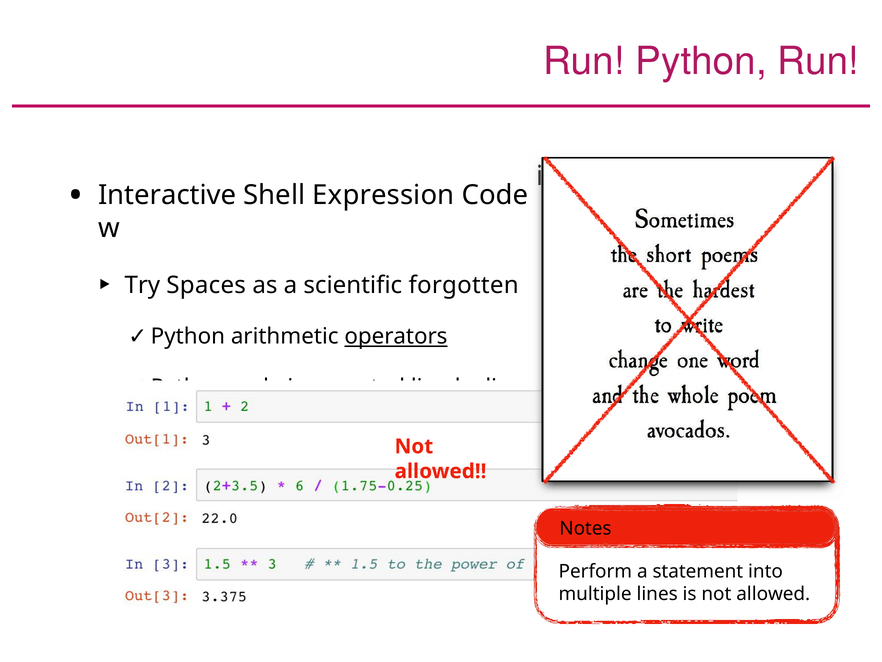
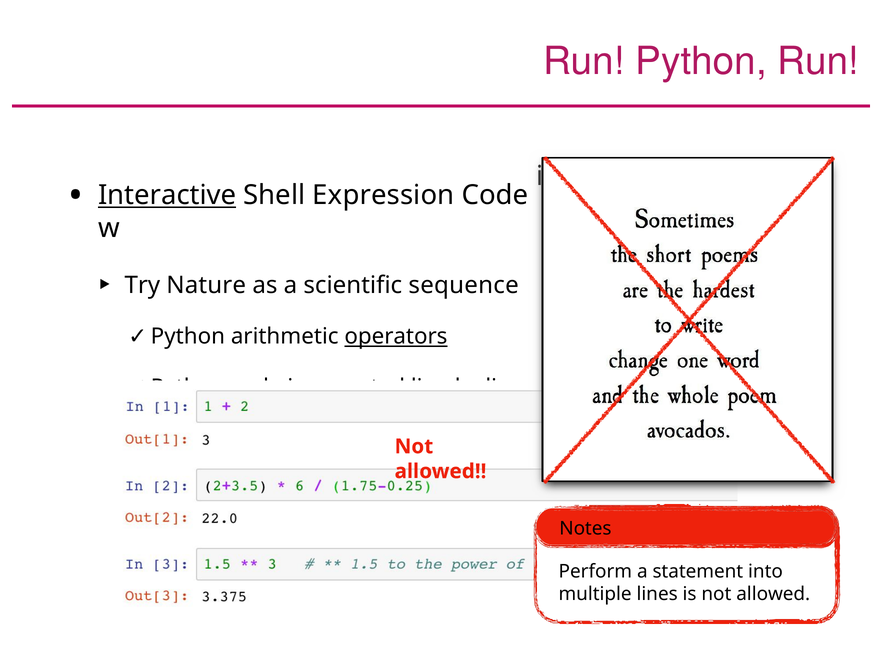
Interactive underline: none -> present
Spaces: Spaces -> Nature
forgotten: forgotten -> sequence
